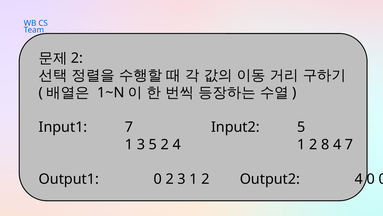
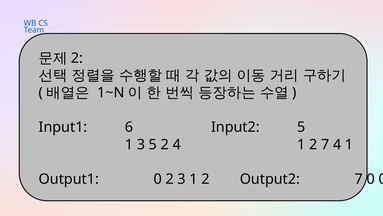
Input1 7: 7 -> 6
2 8: 8 -> 7
7 at (349, 144): 7 -> 1
Output2 4: 4 -> 7
